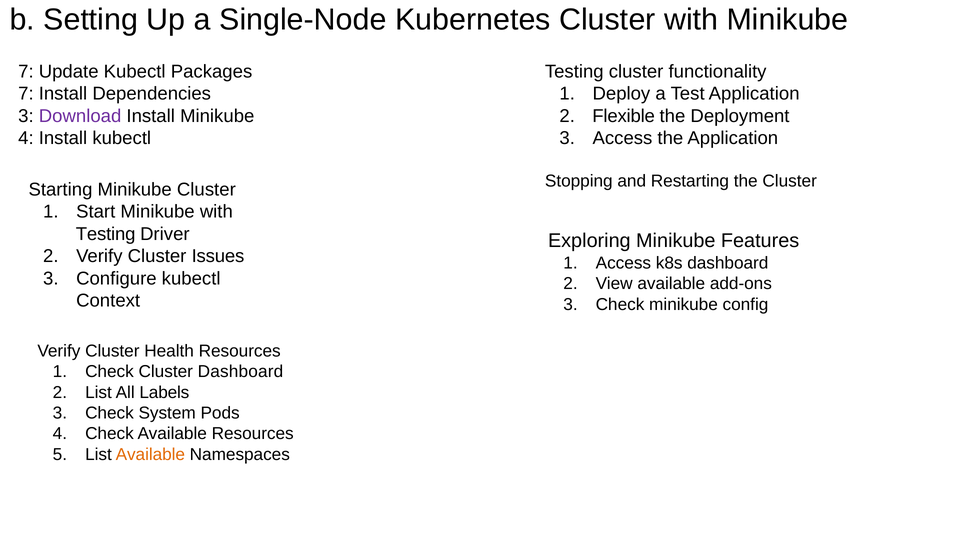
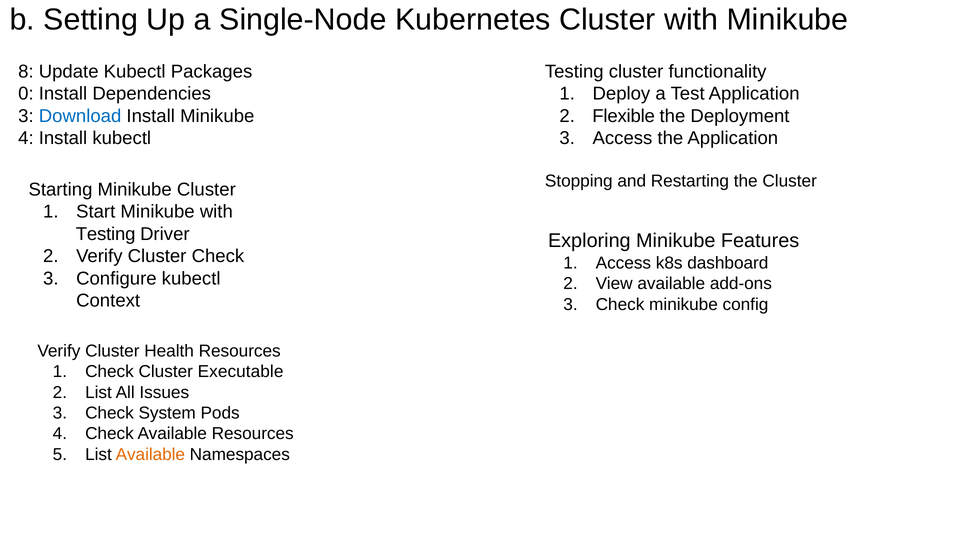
7 at (26, 72): 7 -> 8
7 at (26, 94): 7 -> 0
Download colour: purple -> blue
Cluster Issues: Issues -> Check
Cluster Dashboard: Dashboard -> Executable
Labels: Labels -> Issues
